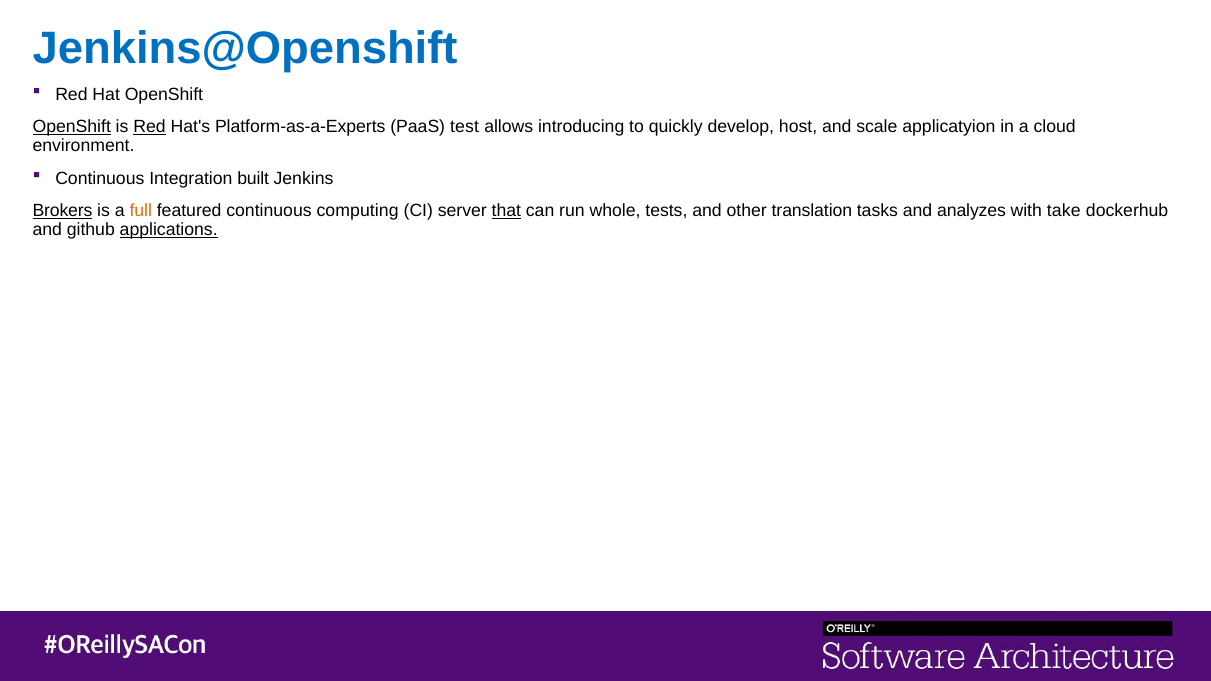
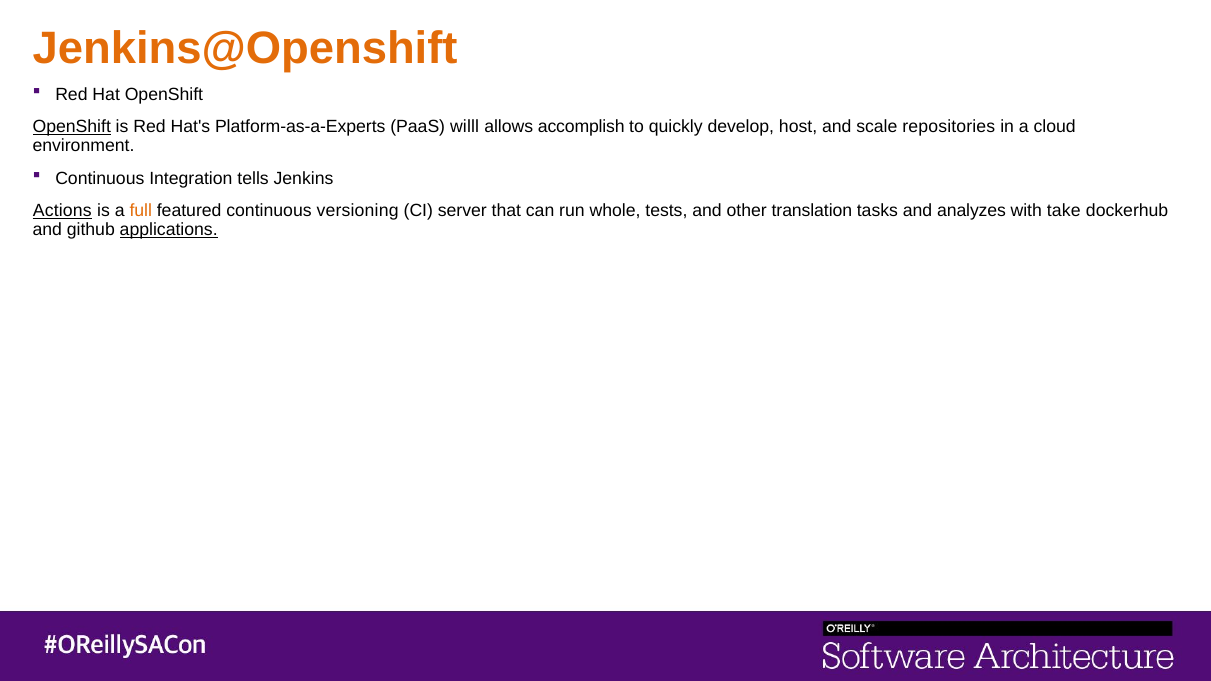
Jenkins@Openshift colour: blue -> orange
Red at (150, 127) underline: present -> none
test: test -> willl
introducing: introducing -> accomplish
applicatyion: applicatyion -> repositories
built: built -> tells
Brokers: Brokers -> Actions
computing: computing -> versioning
that underline: present -> none
